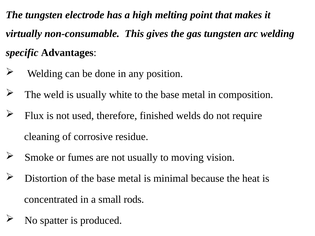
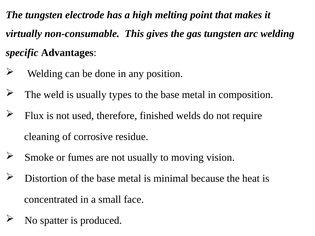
white: white -> types
rods: rods -> face
